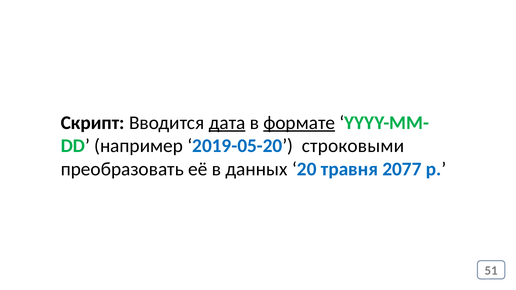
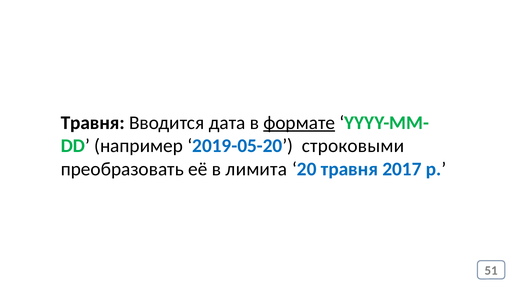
Скрипт at (93, 123): Скрипт -> Травня
дата underline: present -> none
данных: данных -> лимита
2077: 2077 -> 2017
